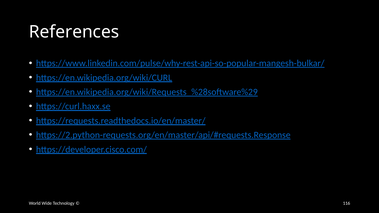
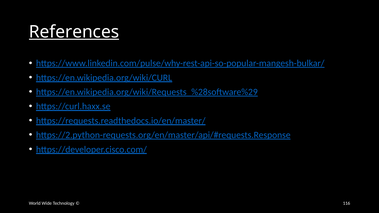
References underline: none -> present
